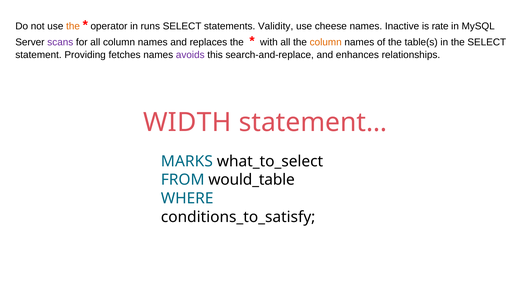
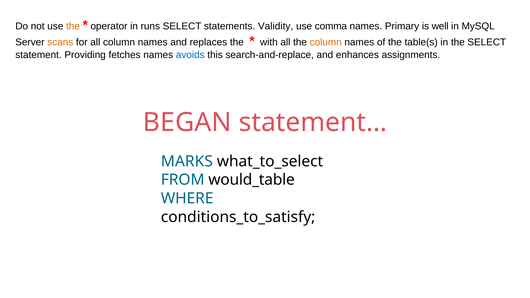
cheese: cheese -> comma
Inactive: Inactive -> Primary
rate: rate -> well
scans colour: purple -> orange
avoids colour: purple -> blue
relationships: relationships -> assignments
WIDTH: WIDTH -> BEGAN
